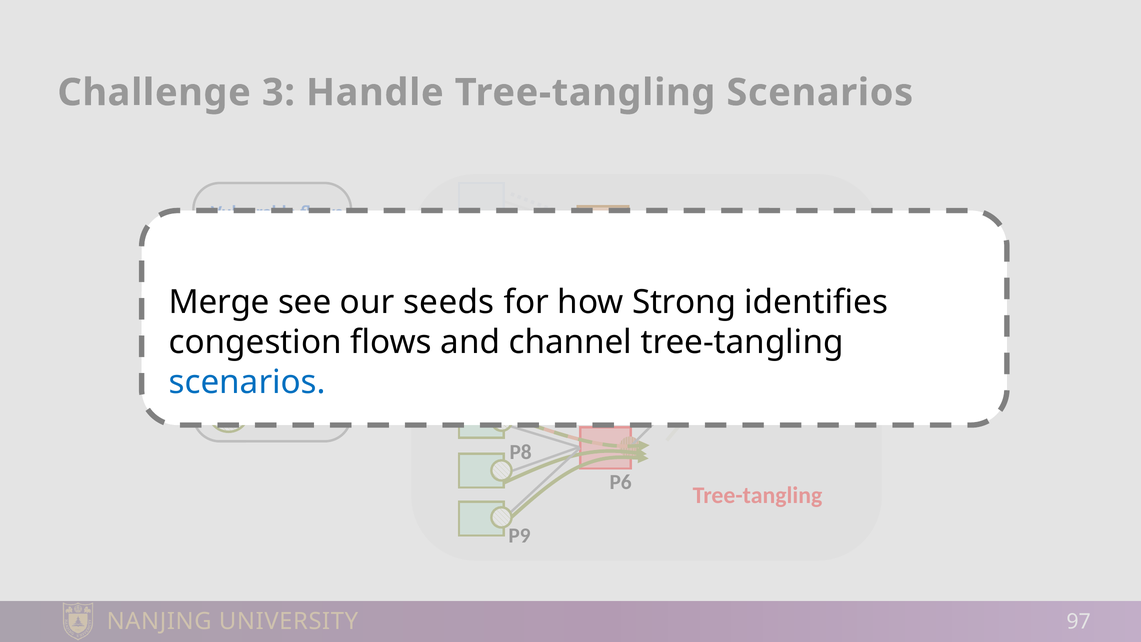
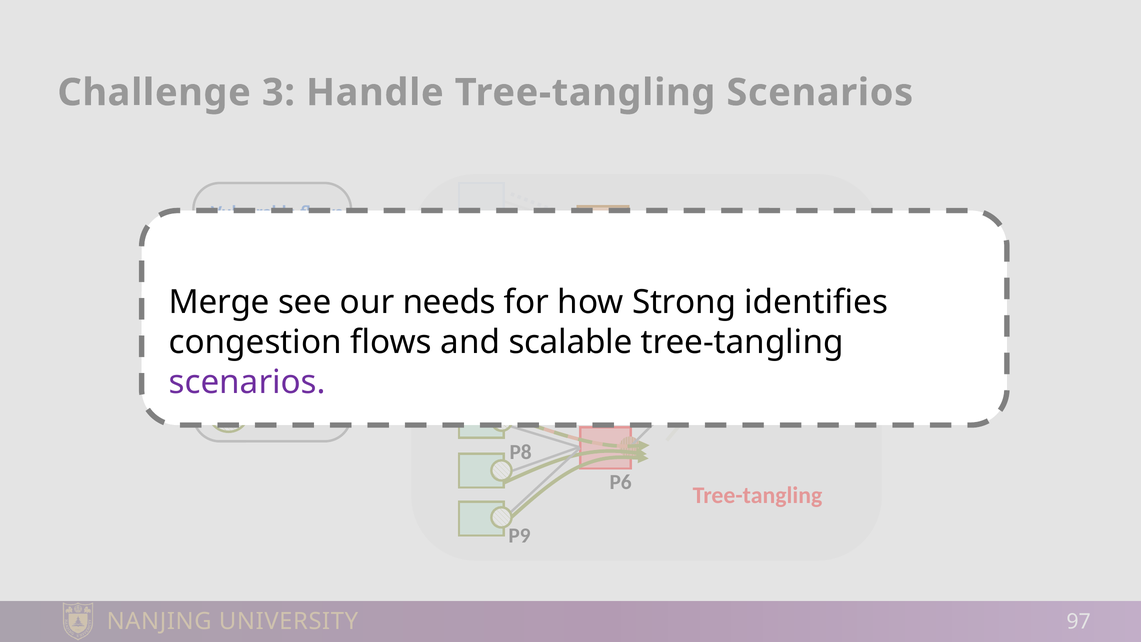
seeds: seeds -> needs
channel: channel -> scalable
scenarios at (247, 382) colour: blue -> purple
